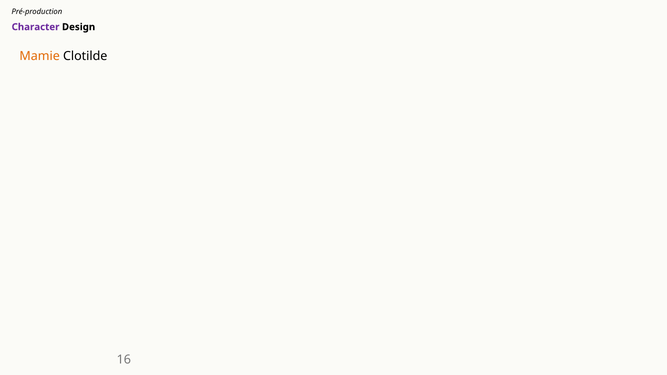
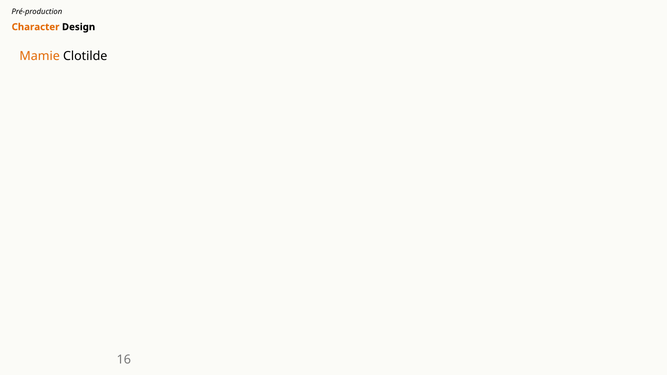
Character colour: purple -> orange
